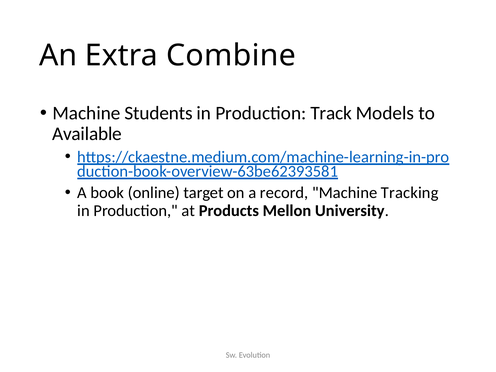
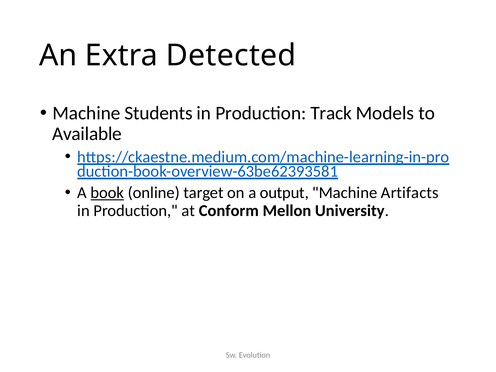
Combine: Combine -> Detected
book underline: none -> present
record: record -> output
Tracking: Tracking -> Artifacts
Products: Products -> Conform
